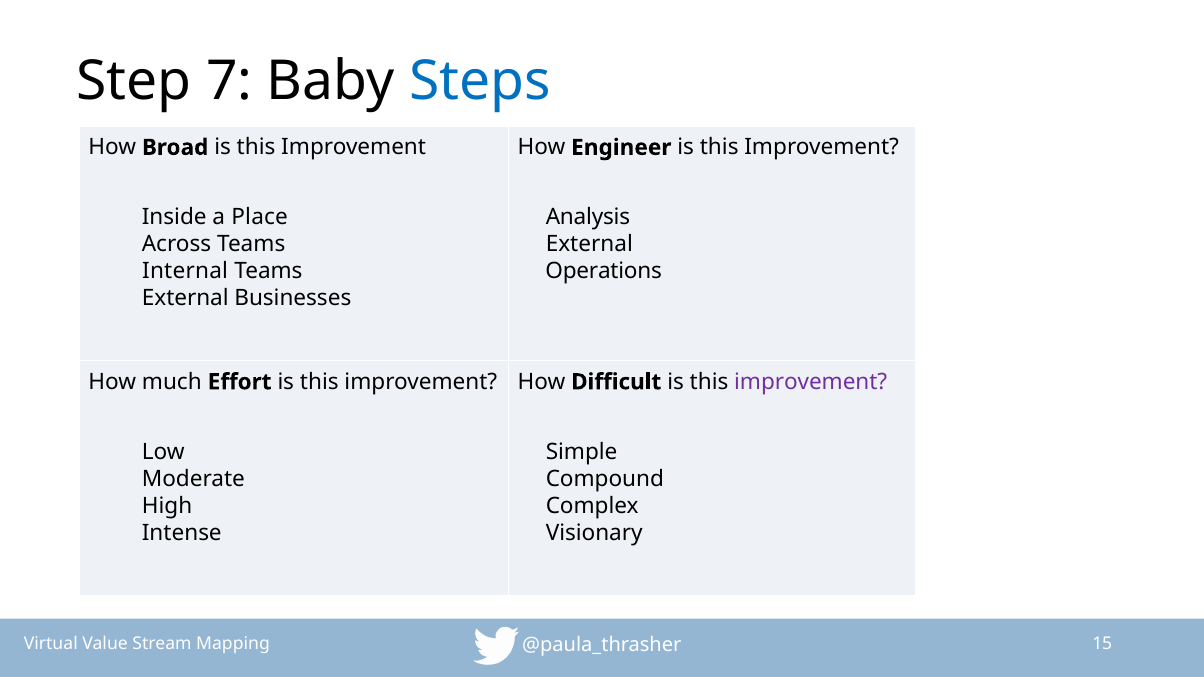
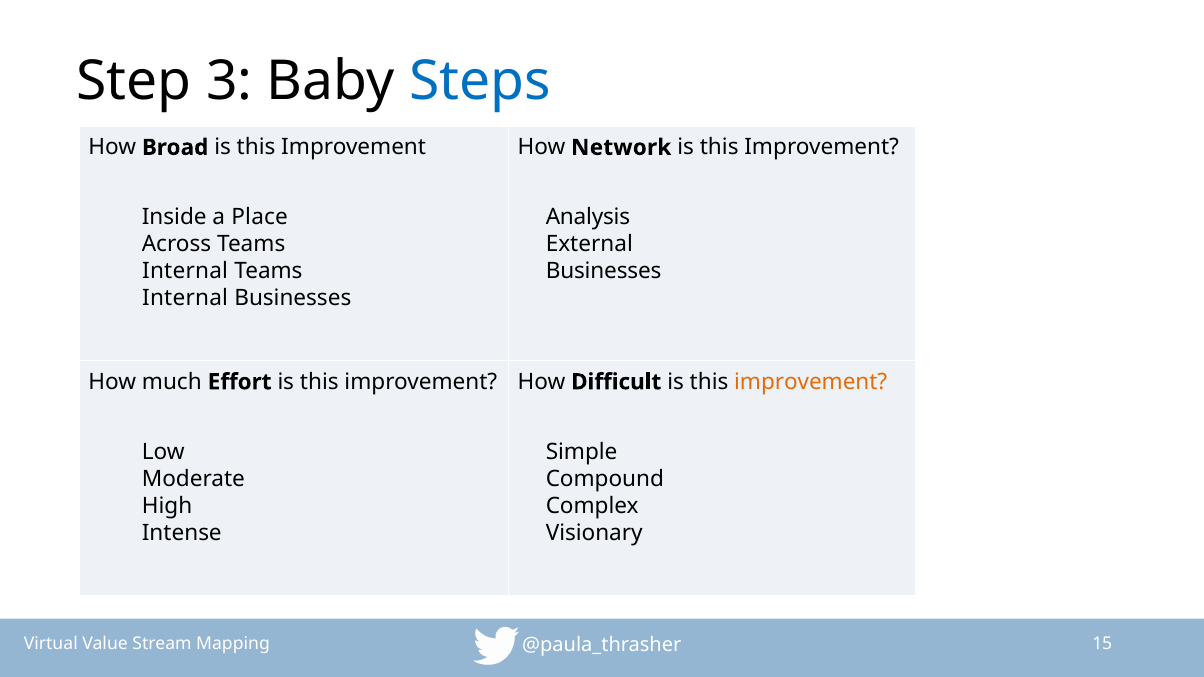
7: 7 -> 3
Engineer: Engineer -> Network
Operations at (604, 271): Operations -> Businesses
External at (185, 298): External -> Internal
improvement at (811, 382) colour: purple -> orange
